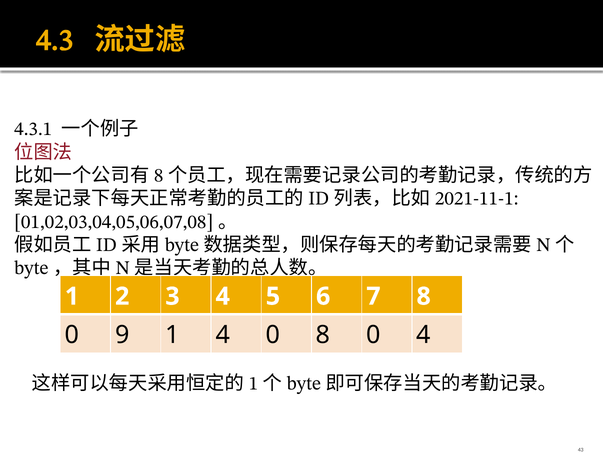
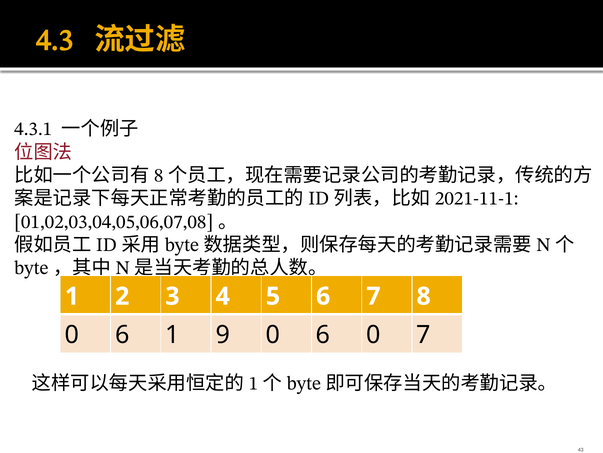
9 at (122, 335): 9 -> 6
1 4: 4 -> 9
8 at (323, 335): 8 -> 6
0 4: 4 -> 7
